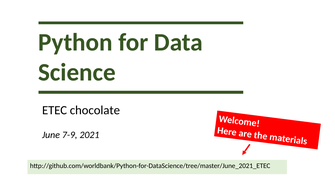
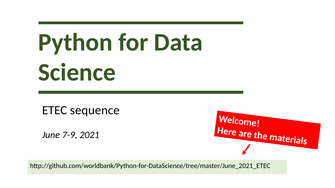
chocolate: chocolate -> sequence
